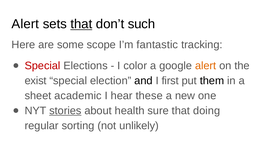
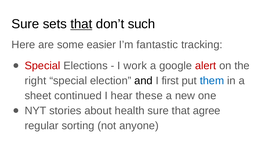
Alert at (25, 24): Alert -> Sure
scope: scope -> easier
color: color -> work
alert at (206, 66) colour: orange -> red
exist: exist -> right
them colour: black -> blue
academic: academic -> continued
stories underline: present -> none
doing: doing -> agree
unlikely: unlikely -> anyone
